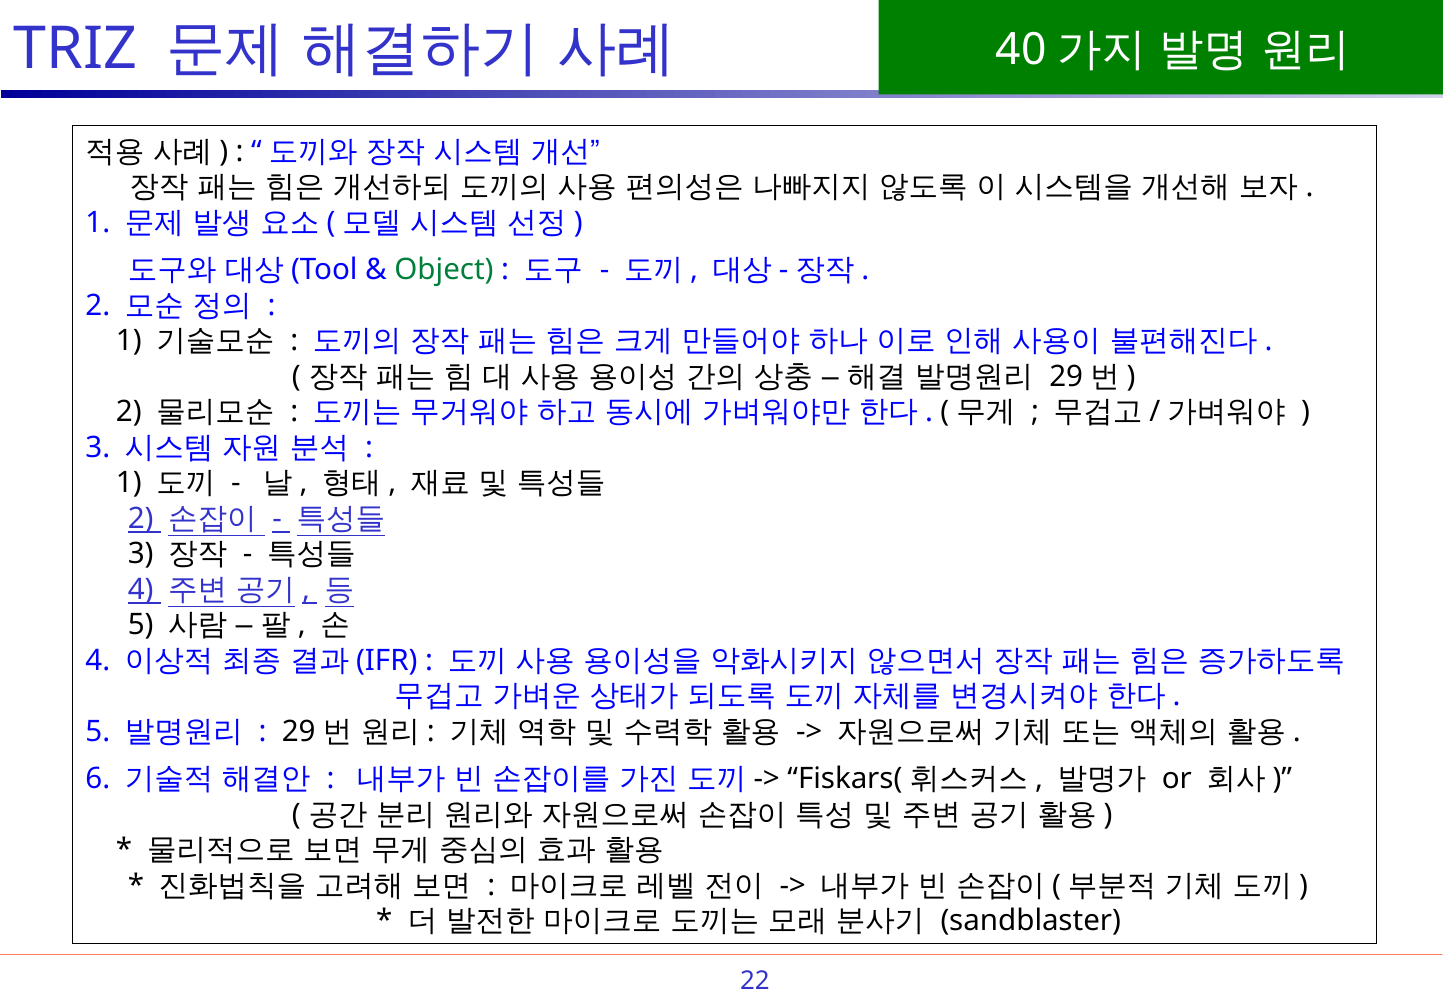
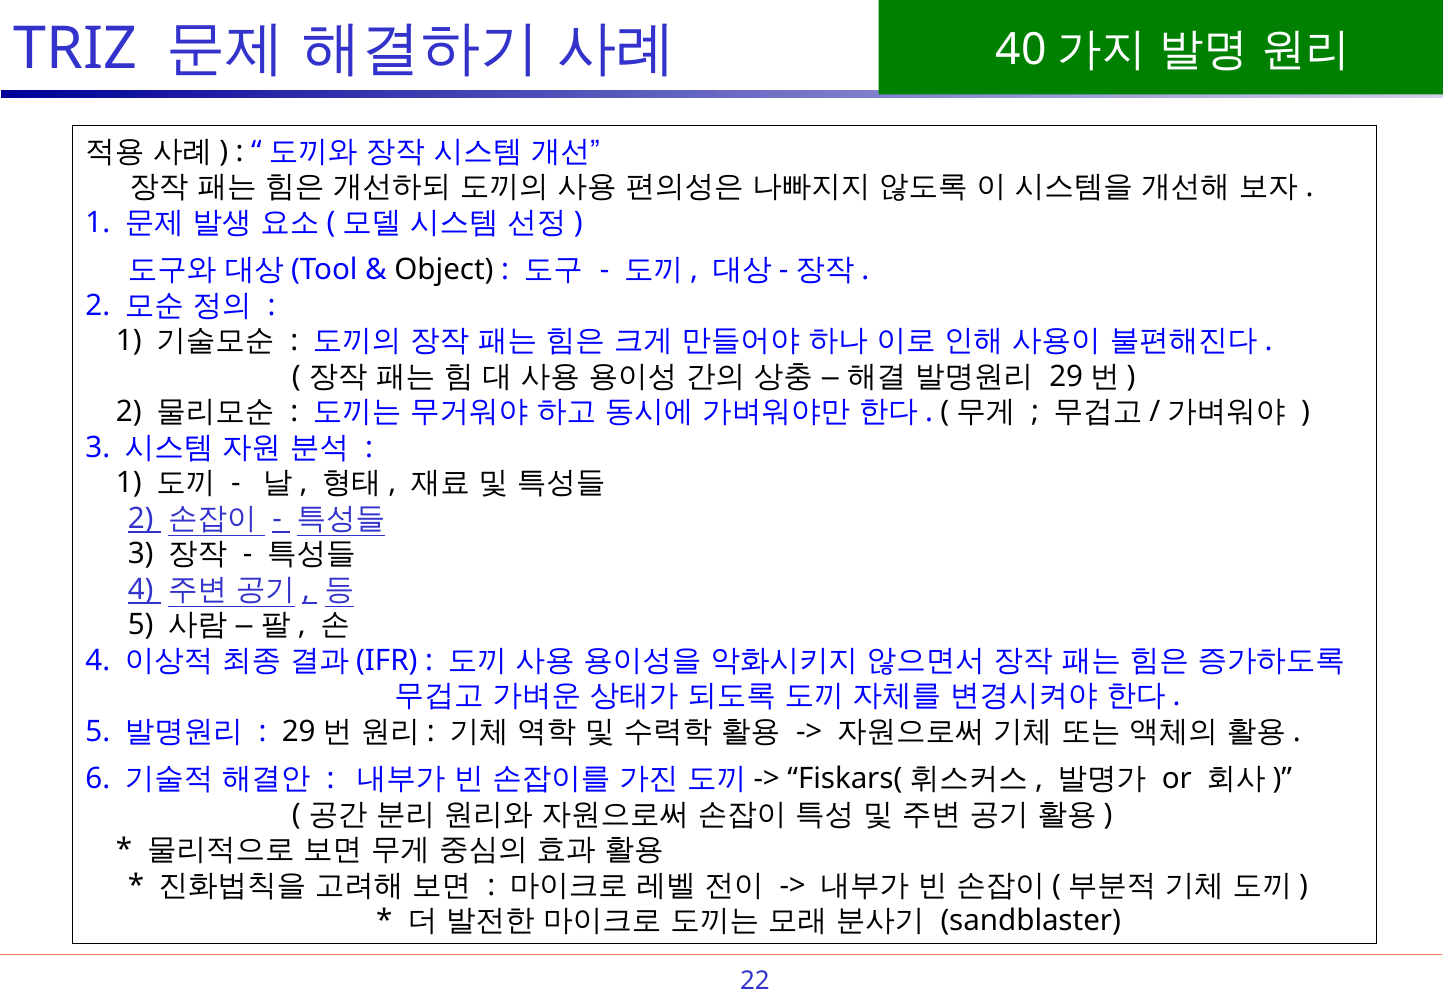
Object colour: green -> black
